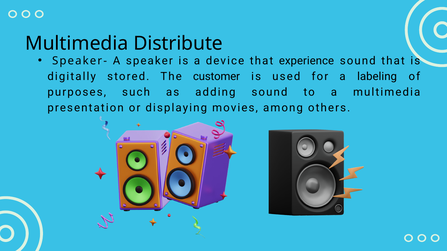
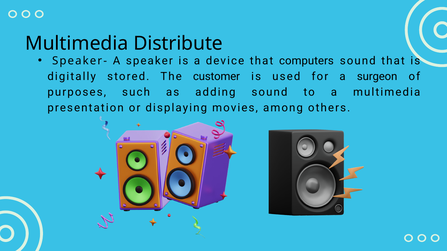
experience: experience -> computers
labeling: labeling -> surgeon
